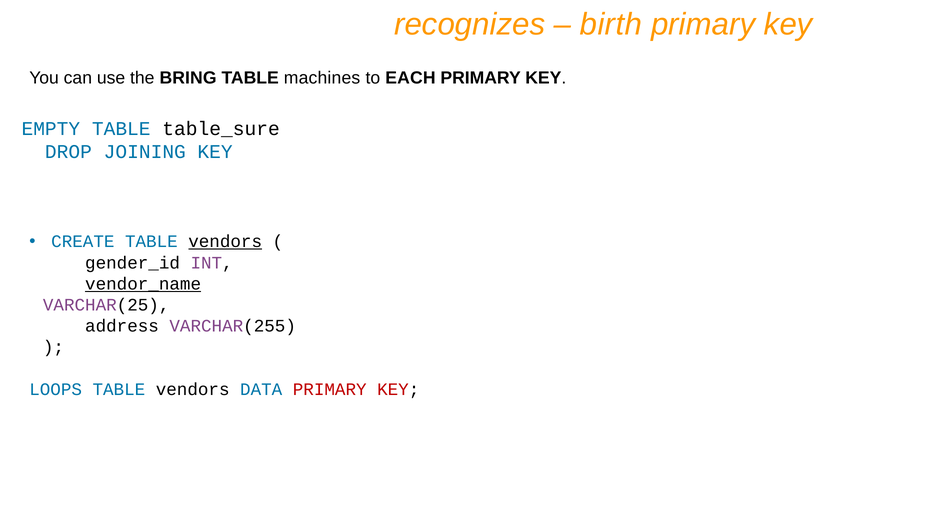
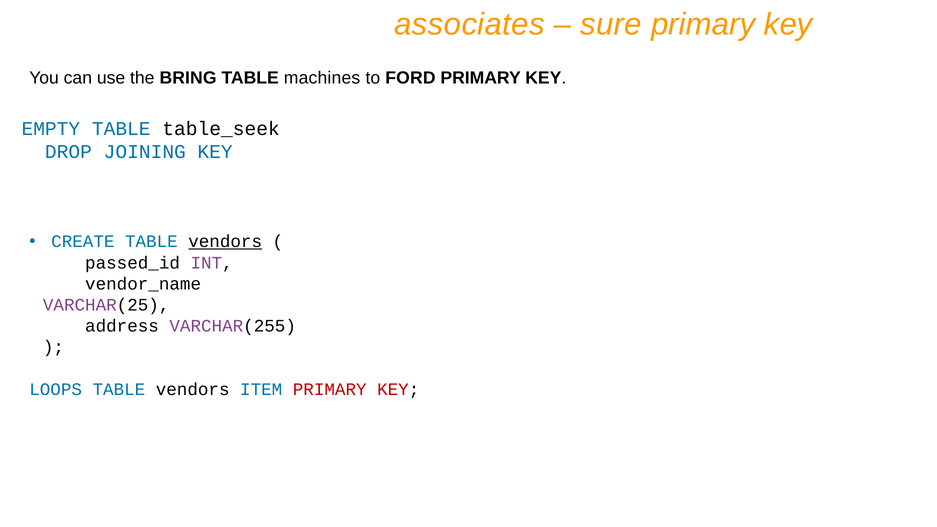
recognizes: recognizes -> associates
birth: birth -> sure
EACH: EACH -> FORD
table_sure: table_sure -> table_seek
gender_id: gender_id -> passed_id
vendor_name underline: present -> none
DATA: DATA -> ITEM
